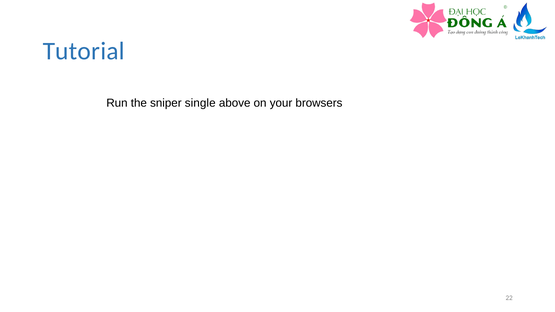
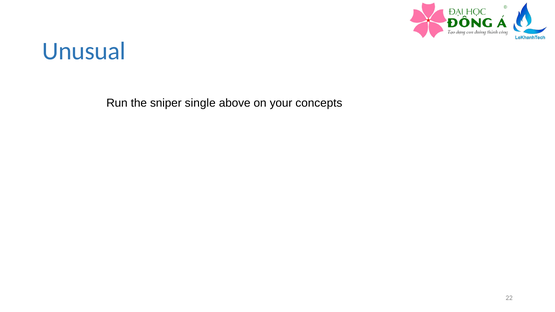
Tutorial: Tutorial -> Unusual
browsers: browsers -> concepts
